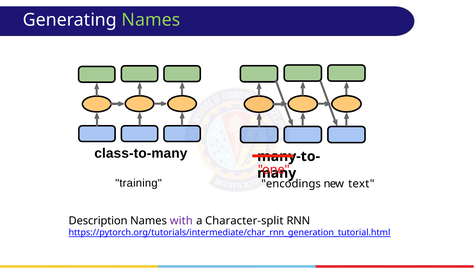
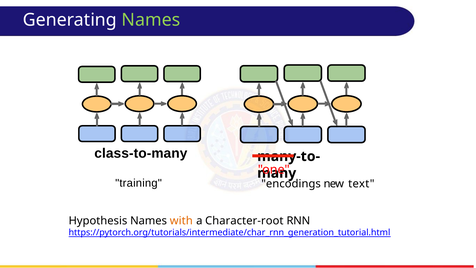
Description: Description -> Hypothesis
with colour: purple -> orange
Character-split: Character-split -> Character-root
